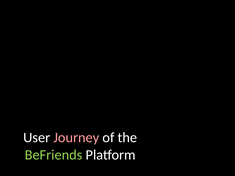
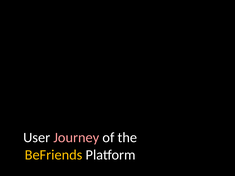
BeFriends colour: light green -> yellow
